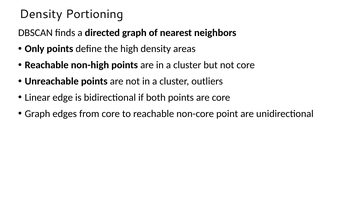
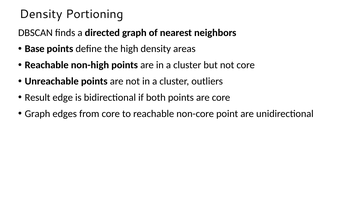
Only: Only -> Base
Linear: Linear -> Result
